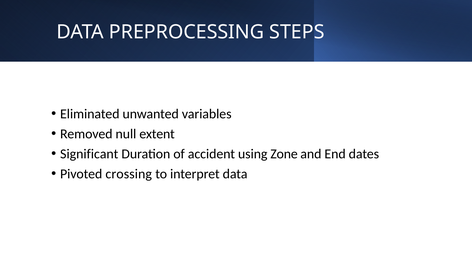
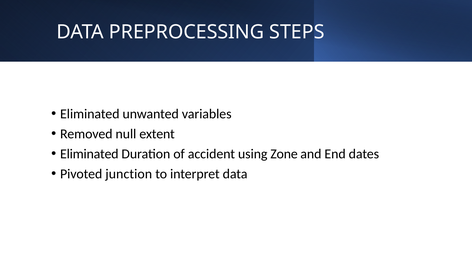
Significant at (89, 154): Significant -> Eliminated
crossing: crossing -> junction
